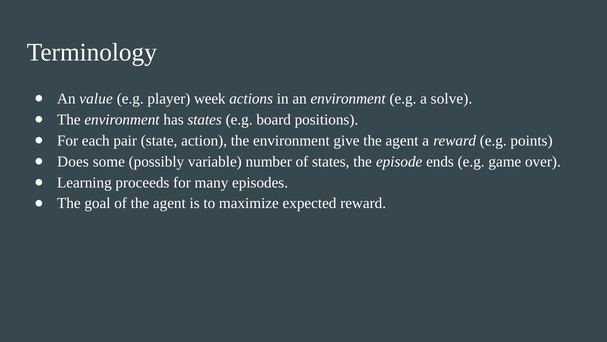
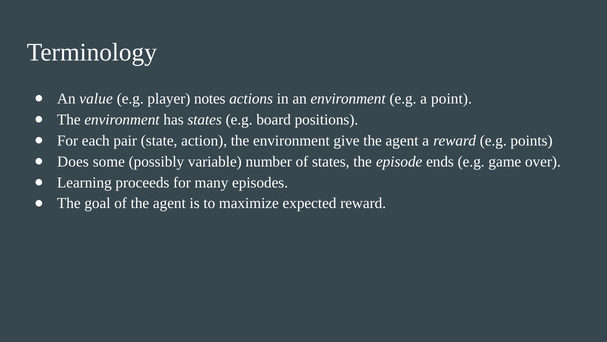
week: week -> notes
solve: solve -> point
